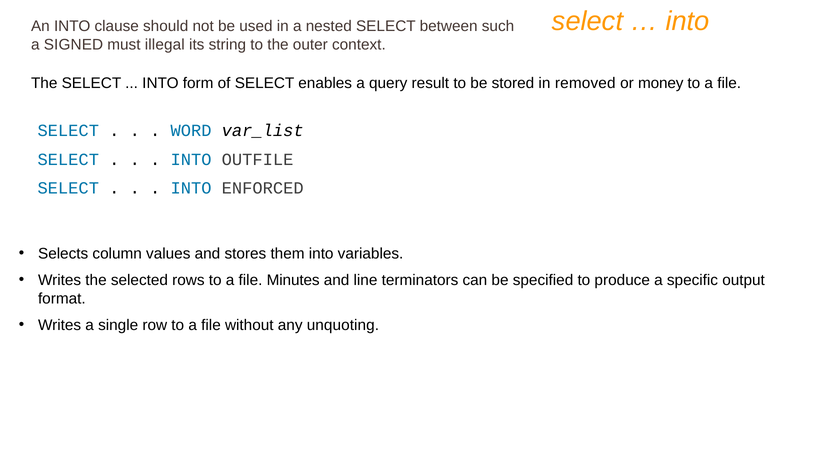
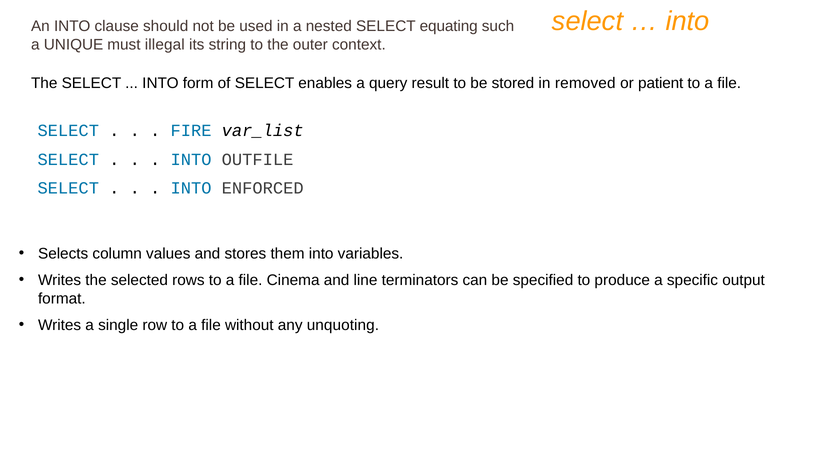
between: between -> equating
SIGNED: SIGNED -> UNIQUE
money: money -> patient
WORD: WORD -> FIRE
Minutes: Minutes -> Cinema
